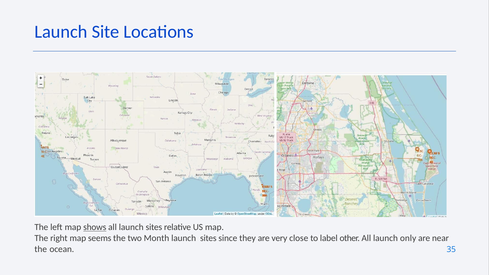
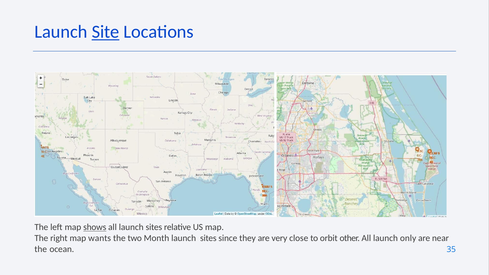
Site underline: none -> present
seems: seems -> wants
label: label -> orbit
